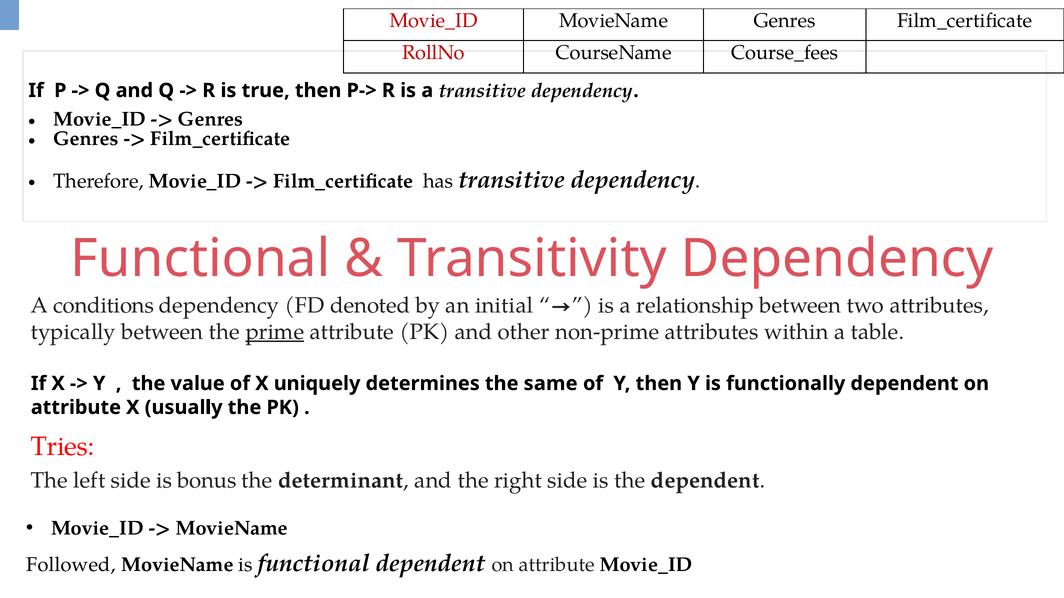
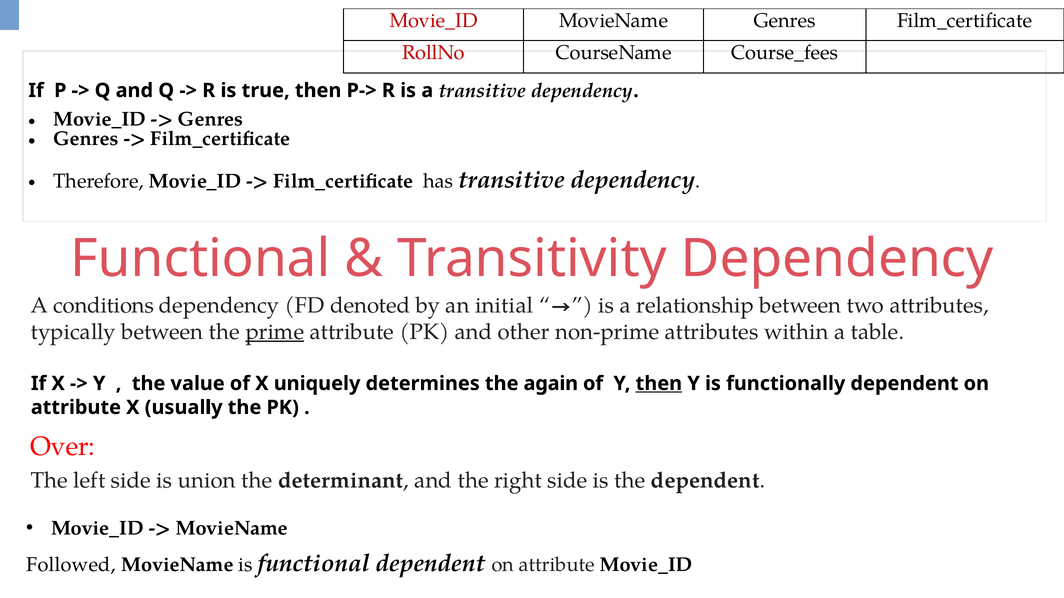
same: same -> again
then at (659, 384) underline: none -> present
Tries: Tries -> Over
bonus: bonus -> union
